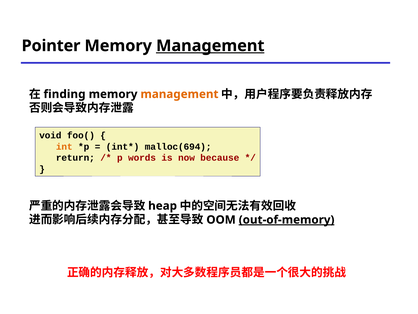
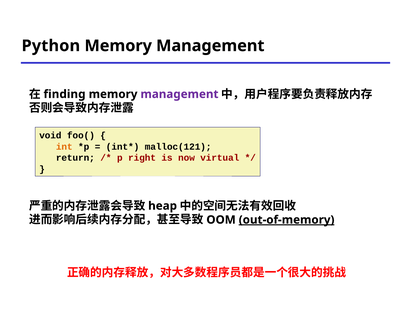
Pointer: Pointer -> Python
Management at (210, 46) underline: present -> none
management at (179, 94) colour: orange -> purple
malloc(694: malloc(694 -> malloc(121
words: words -> right
because: because -> virtual
